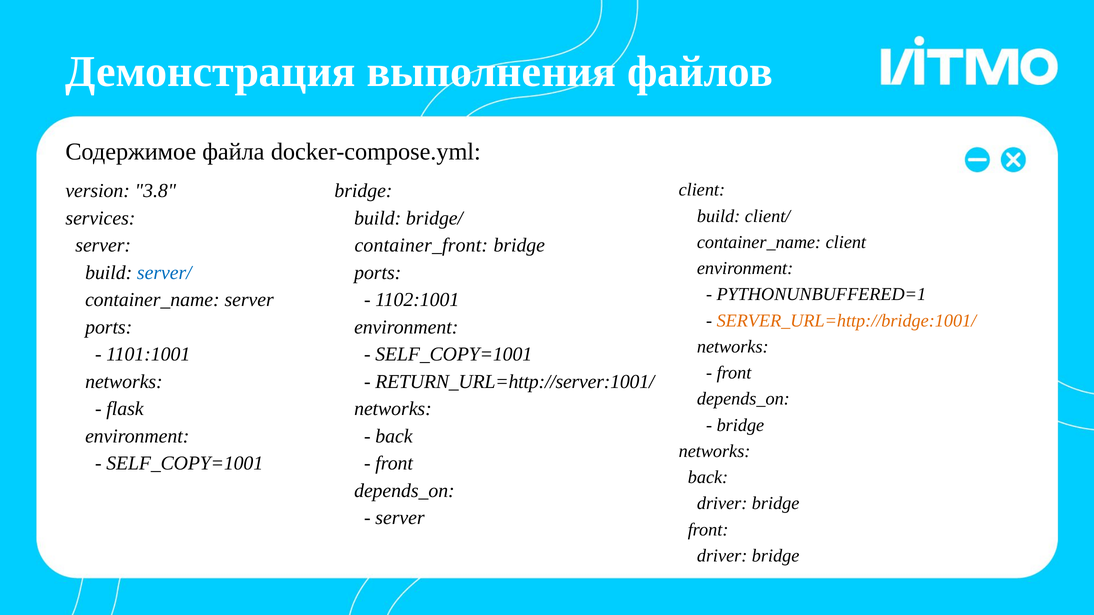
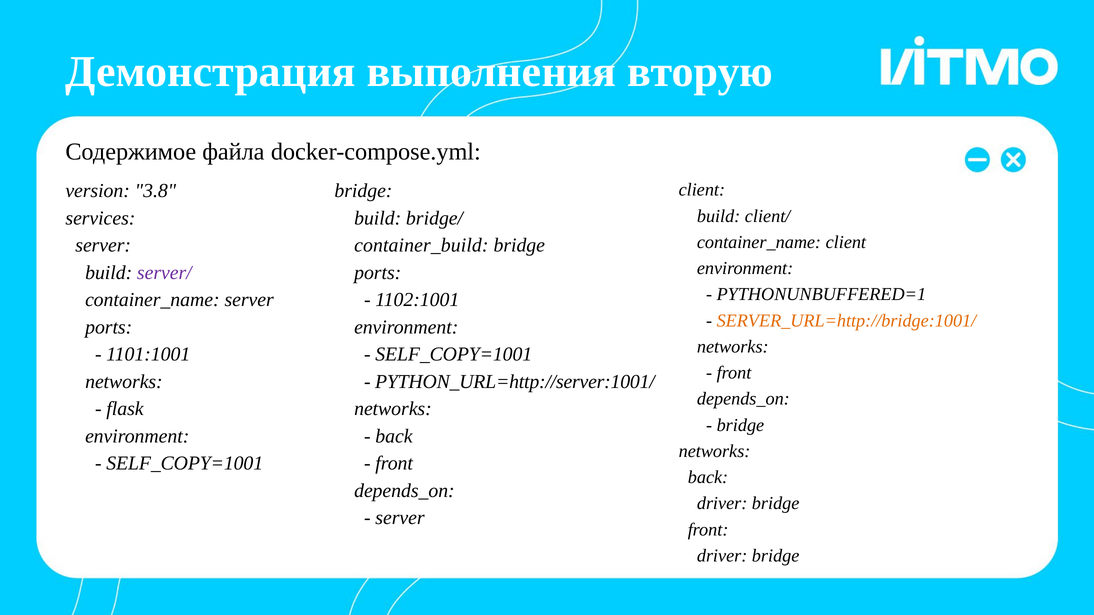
файлов: файлов -> вторую
container_front: container_front -> container_build
server/ colour: blue -> purple
RETURN_URL=http://server:1001/: RETURN_URL=http://server:1001/ -> PYTHON_URL=http://server:1001/
